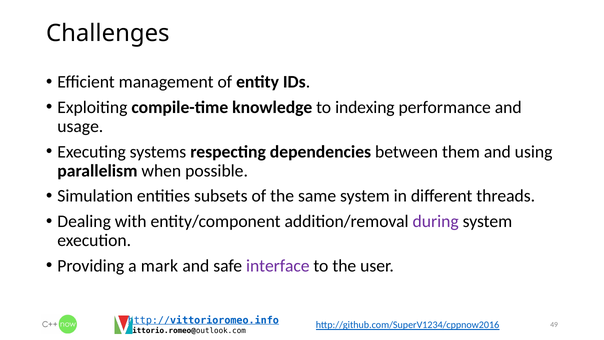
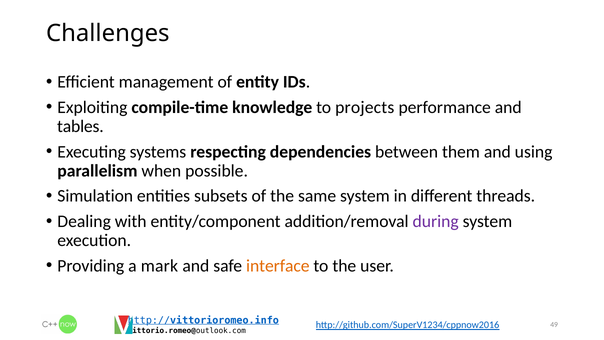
indexing: indexing -> projects
usage: usage -> tables
interface colour: purple -> orange
